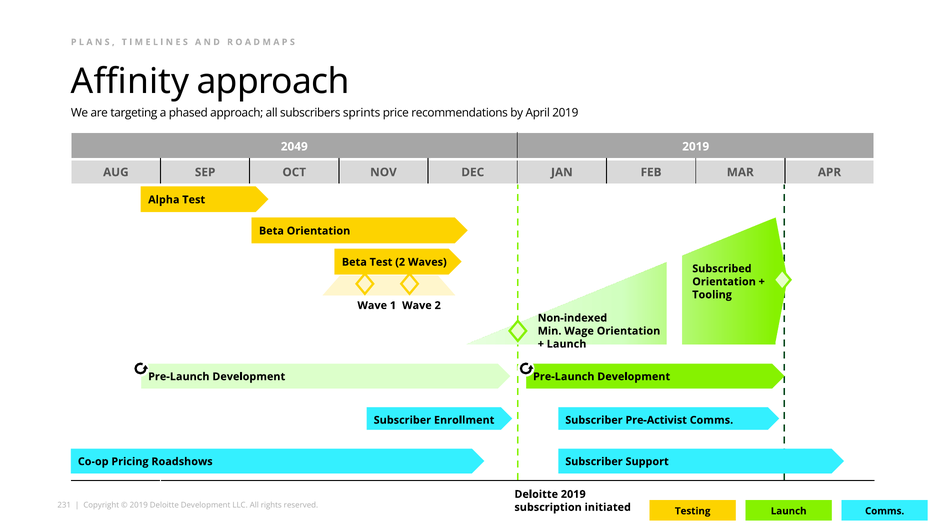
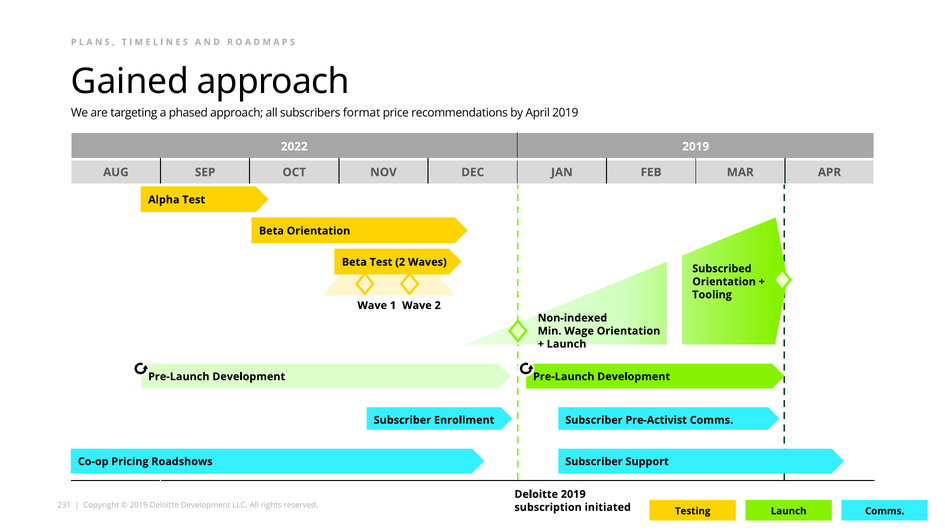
Affinity: Affinity -> Gained
sprints: sprints -> format
2049: 2049 -> 2022
